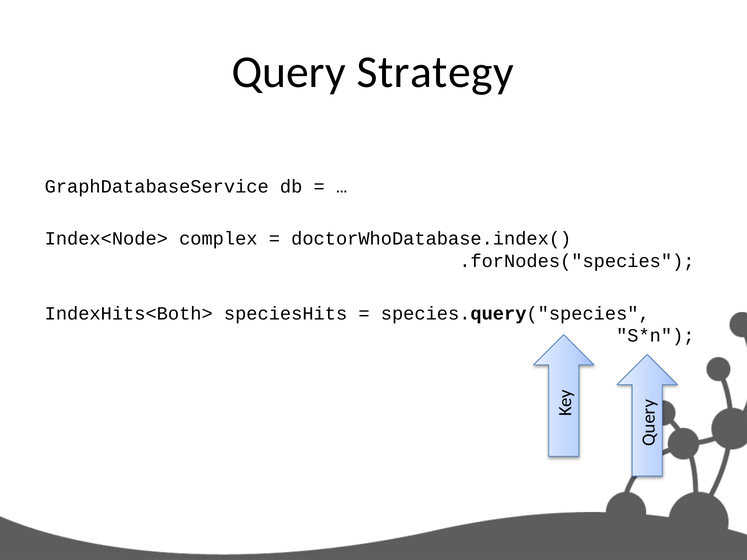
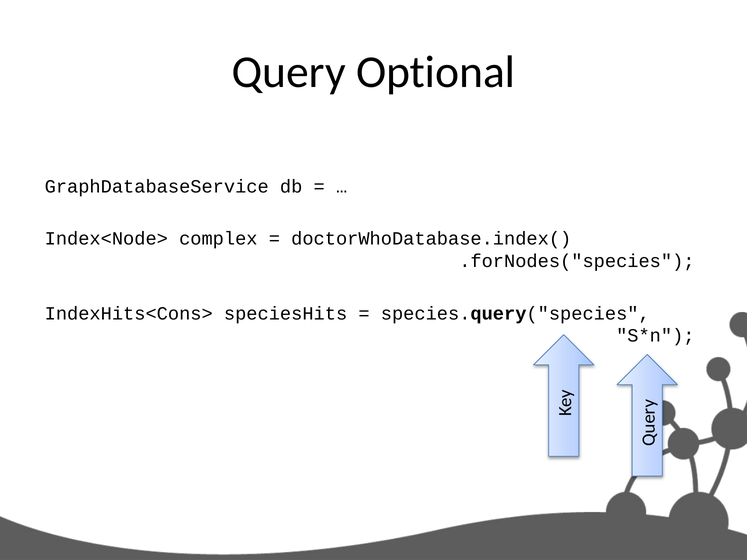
Strategy: Strategy -> Optional
IndexHits<Both>: IndexHits<Both> -> IndexHits<Cons>
